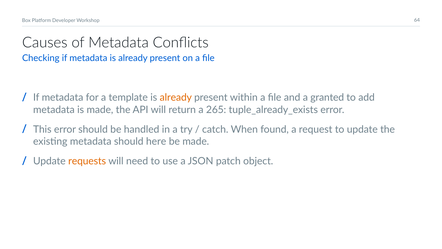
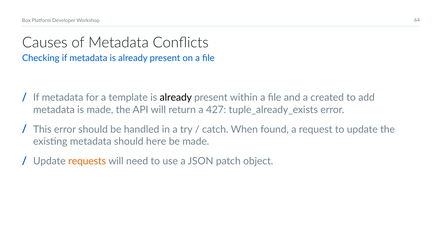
already at (176, 97) colour: orange -> black
granted: granted -> created
265: 265 -> 427
